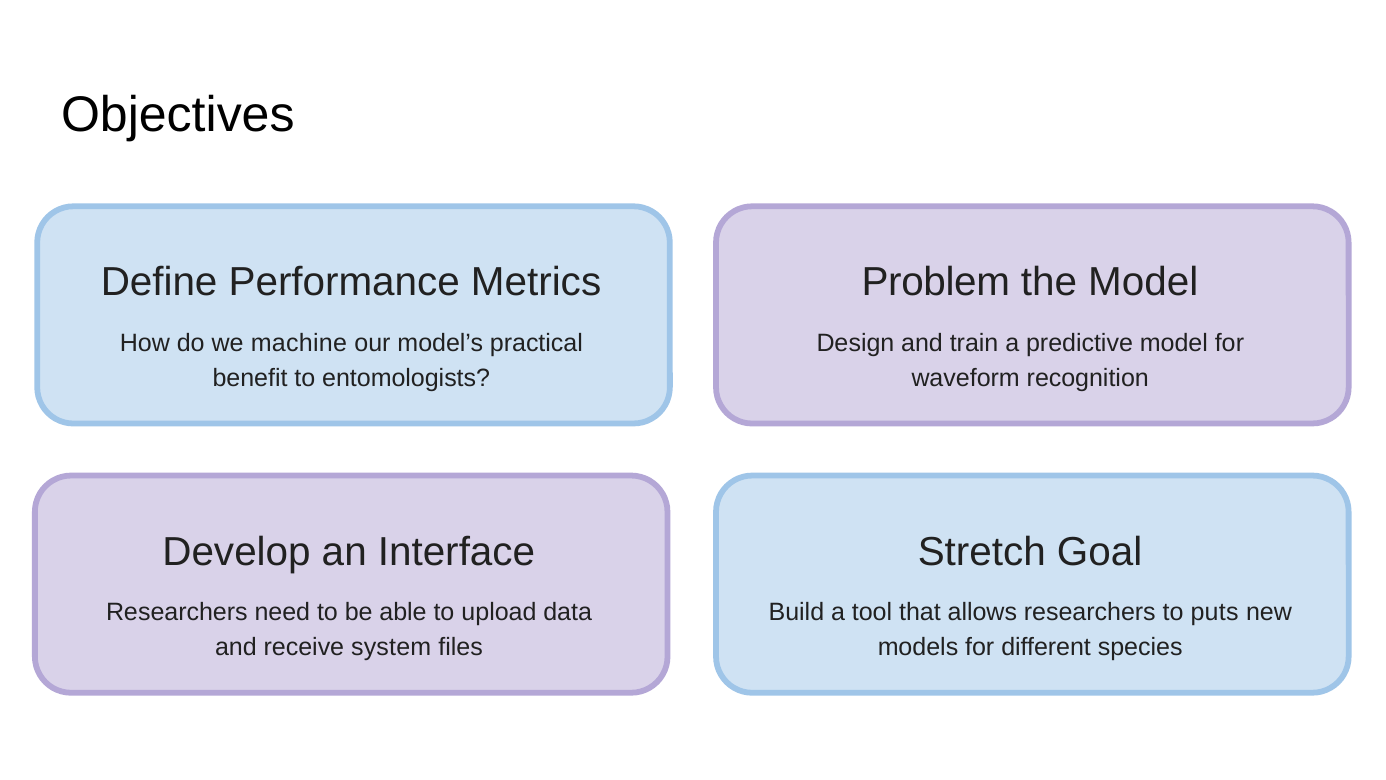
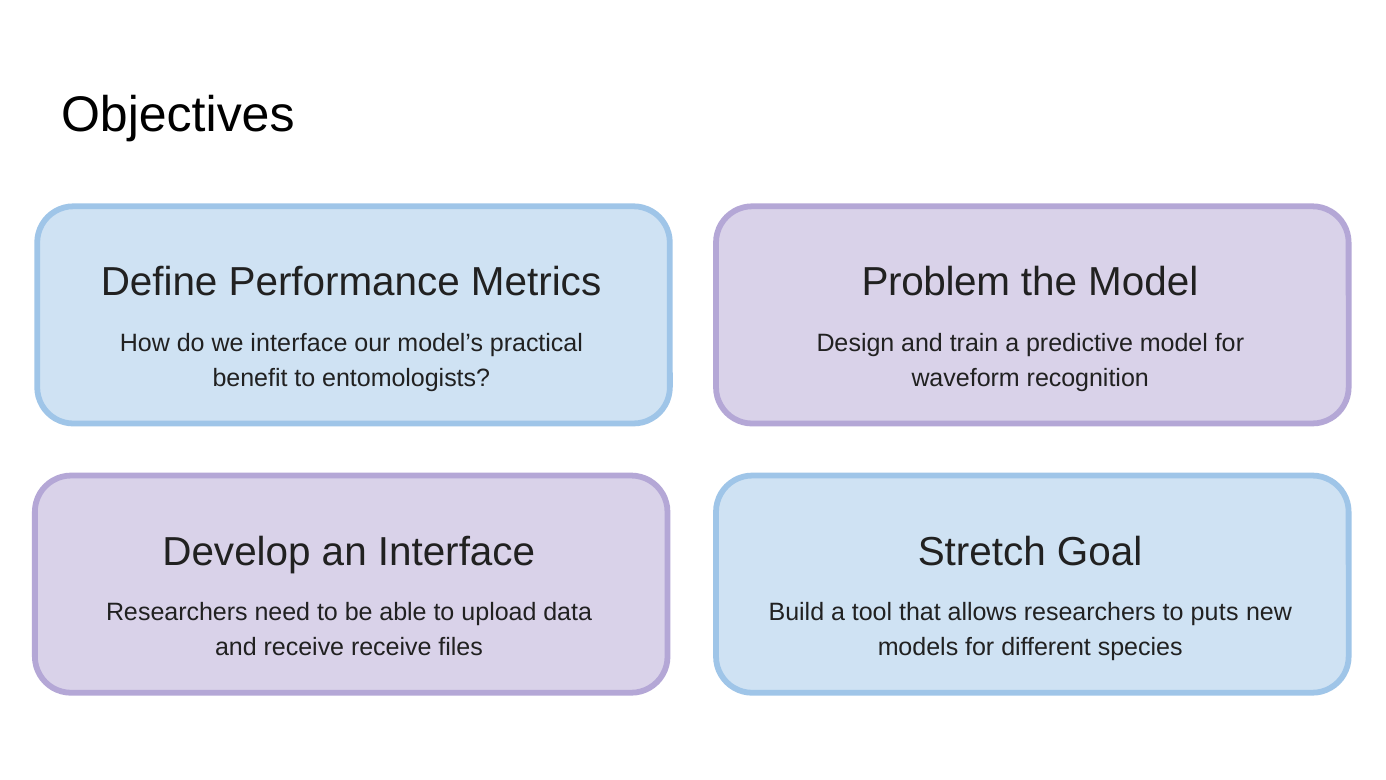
we machine: machine -> interface
receive system: system -> receive
